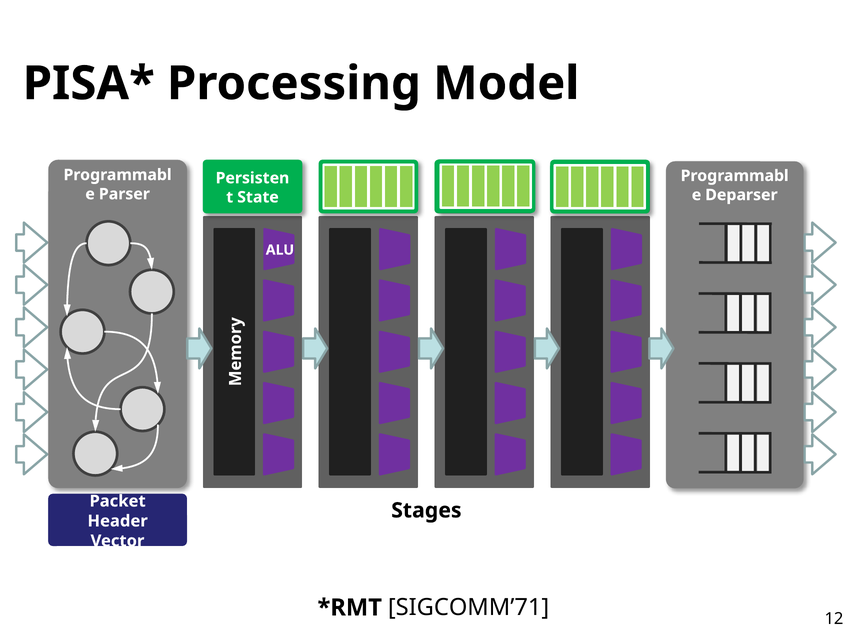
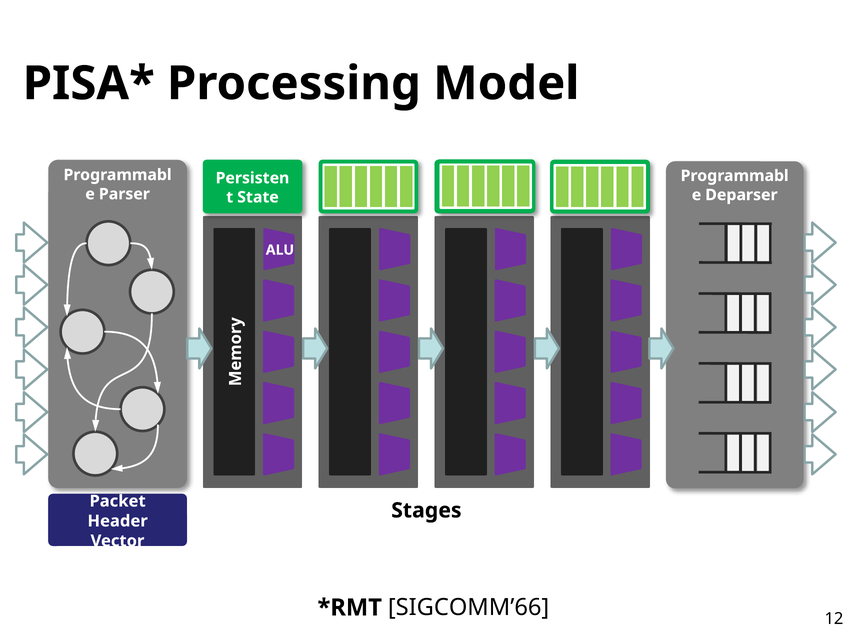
SIGCOMM’71: SIGCOMM’71 -> SIGCOMM’66
